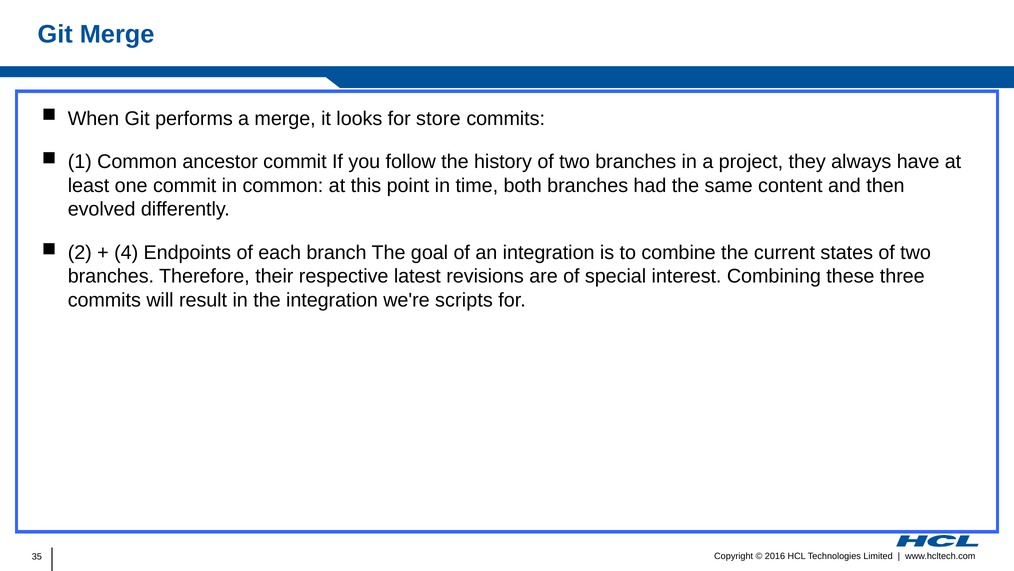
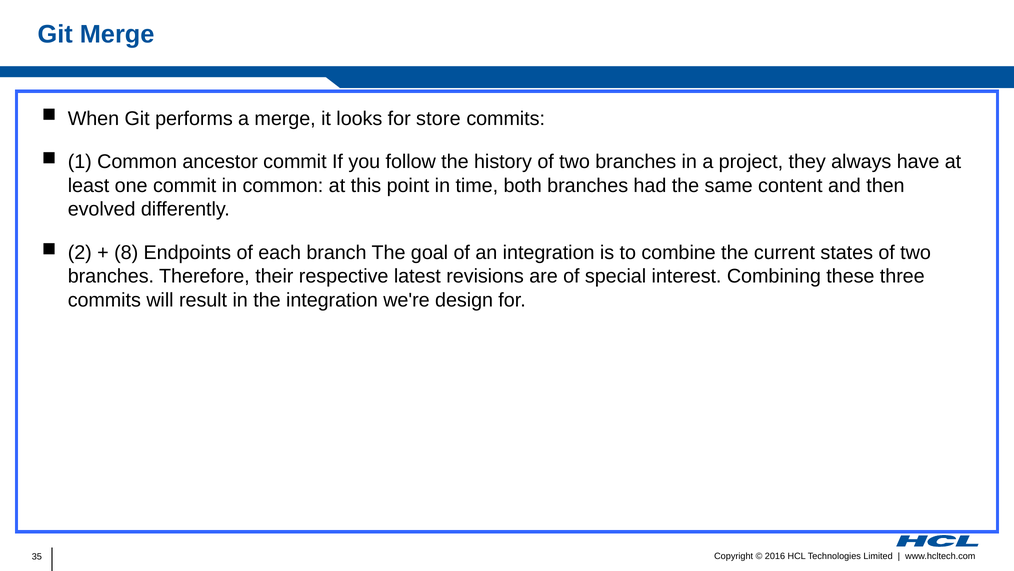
4: 4 -> 8
scripts: scripts -> design
